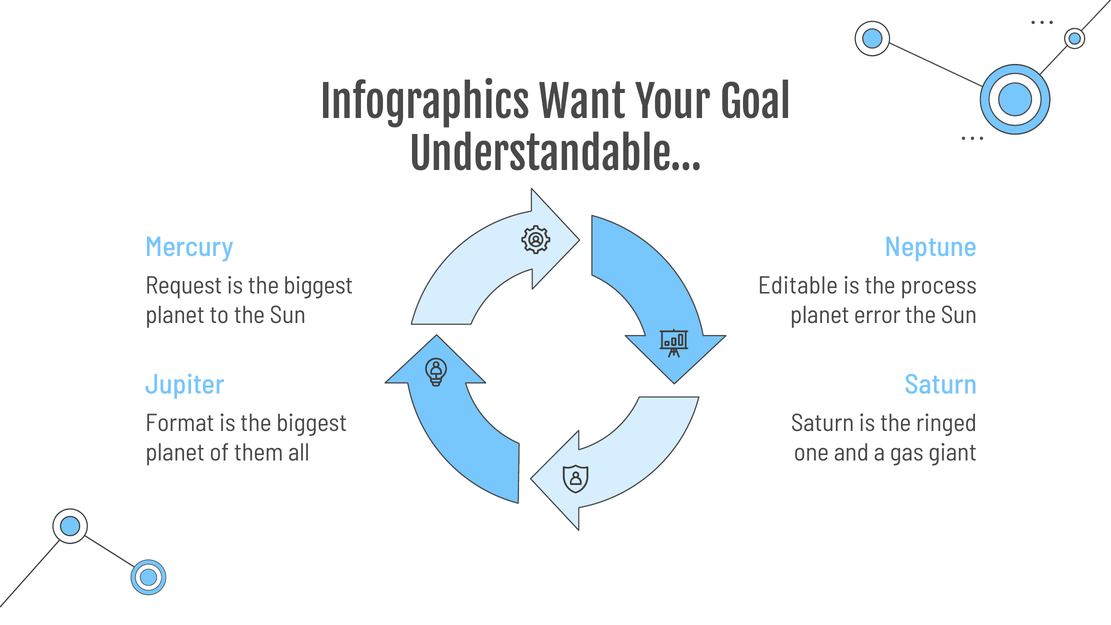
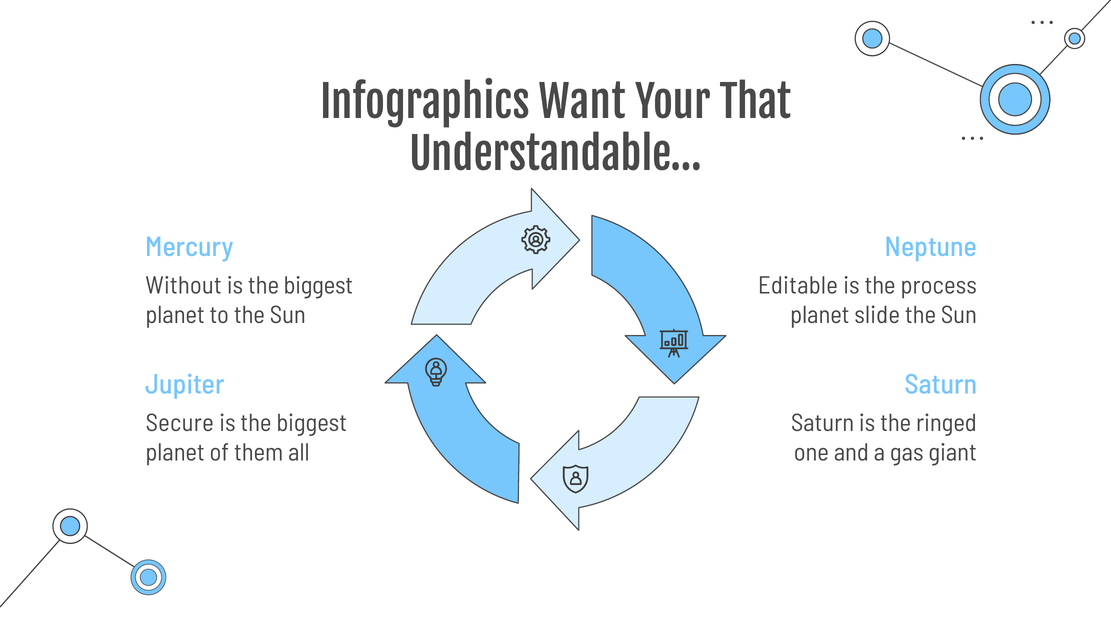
Goal: Goal -> That
Request: Request -> Without
error: error -> slide
Format: Format -> Secure
